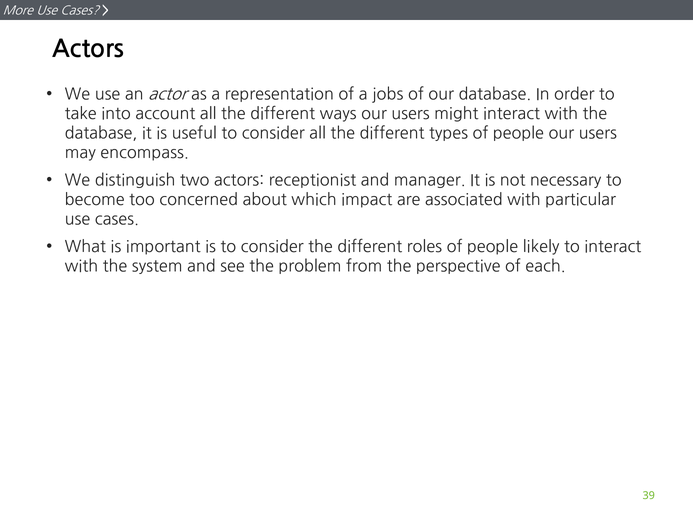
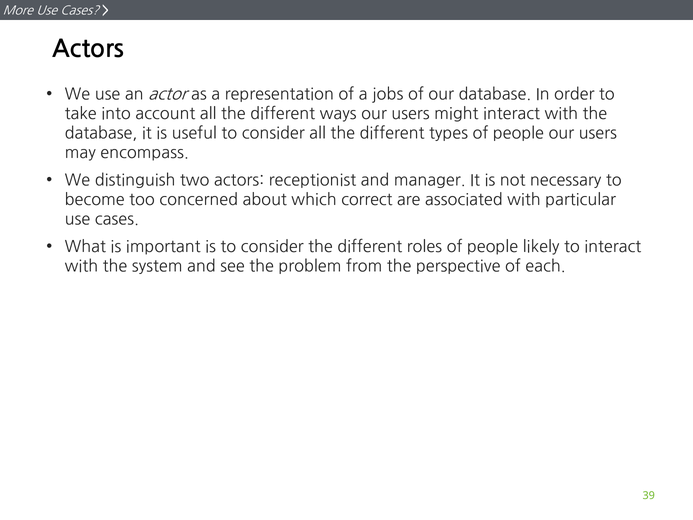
impact: impact -> correct
